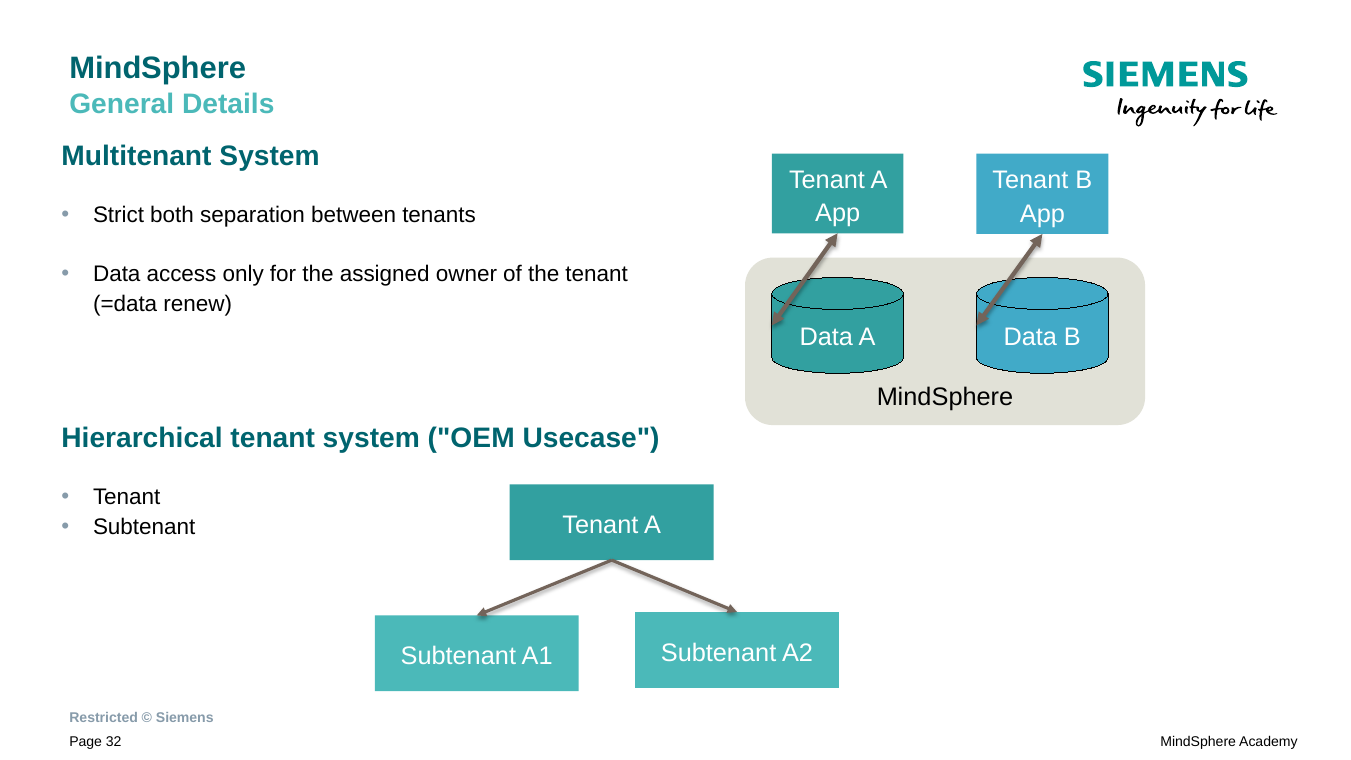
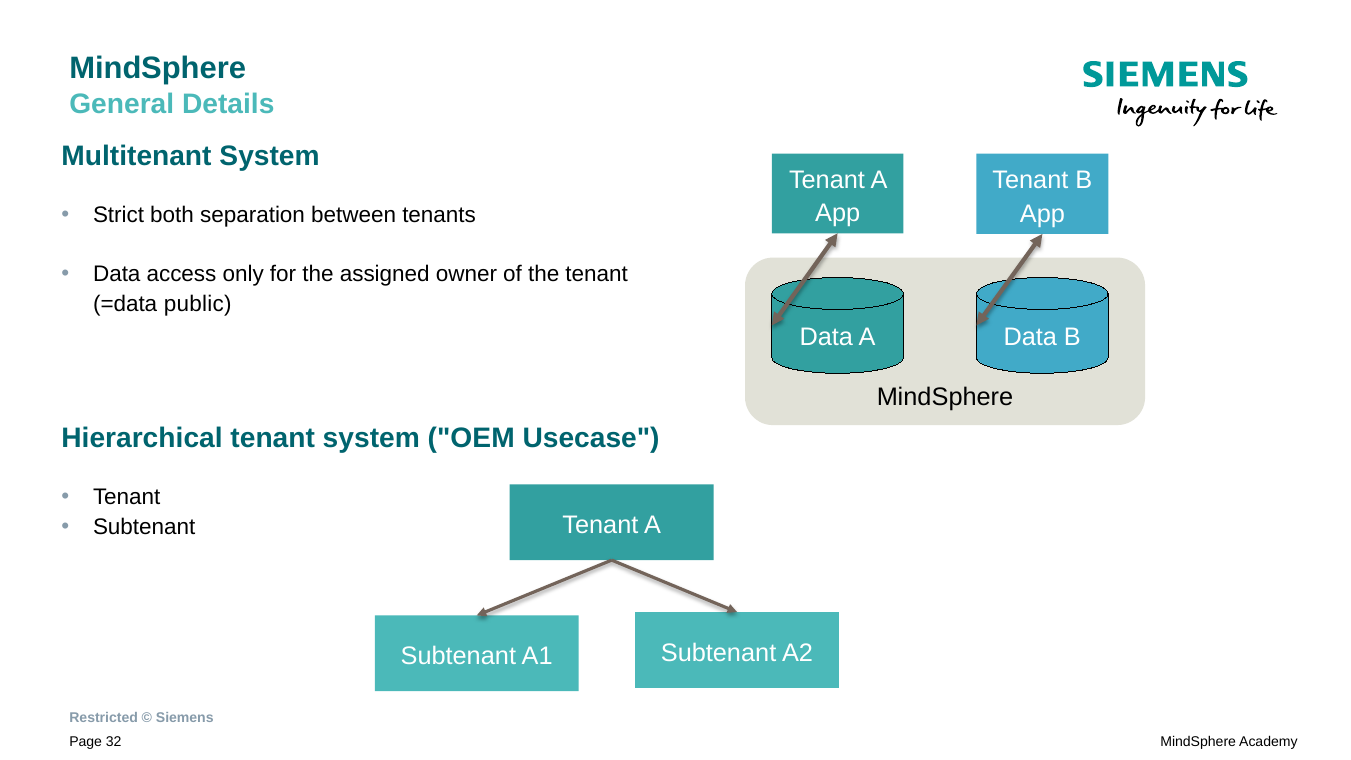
renew: renew -> public
